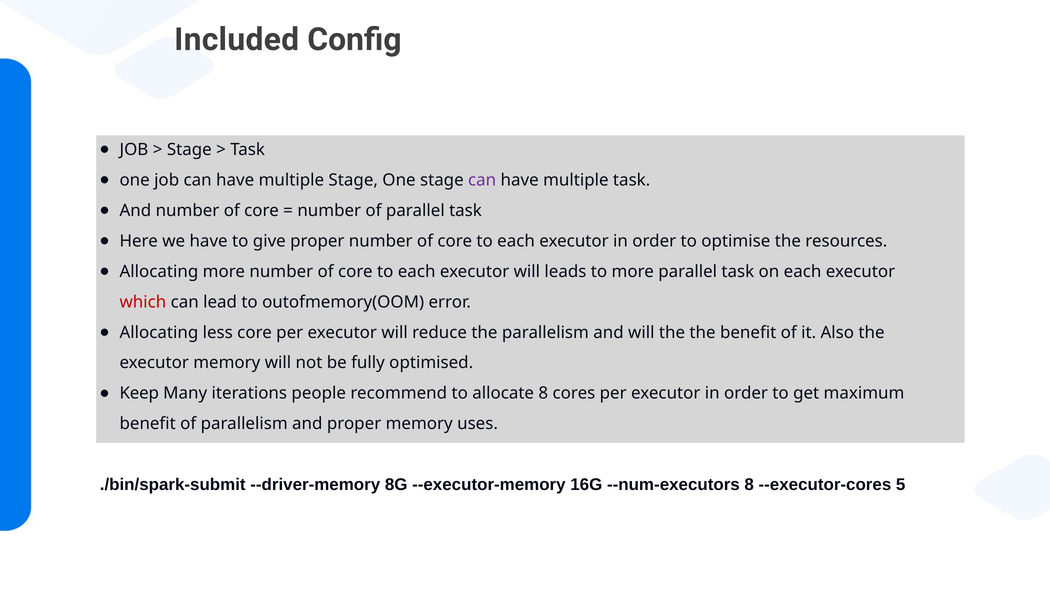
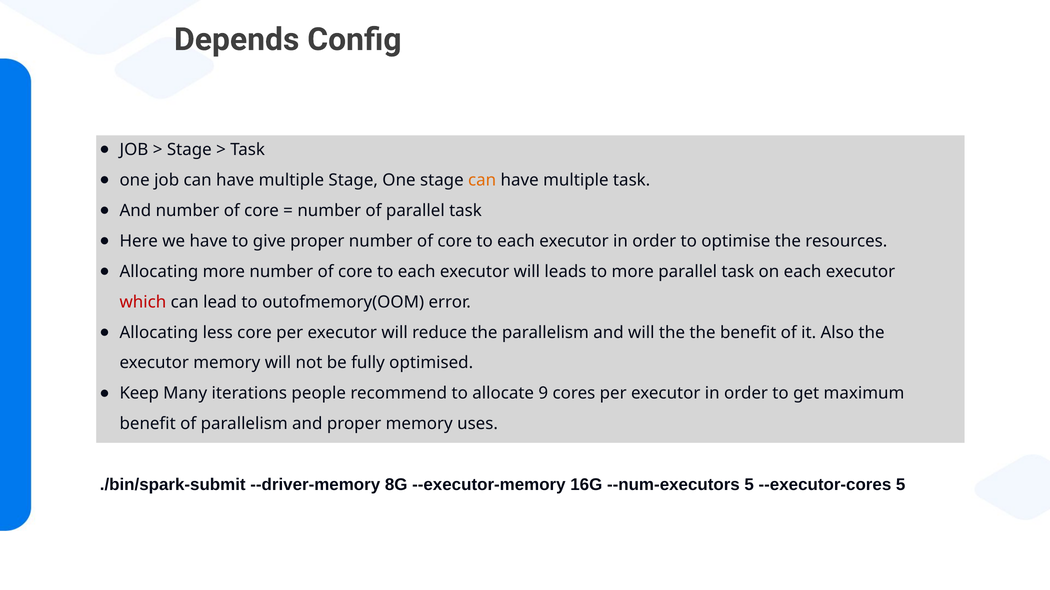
Included: Included -> Depends
can at (482, 180) colour: purple -> orange
allocate 8: 8 -> 9
--num-executors 8: 8 -> 5
